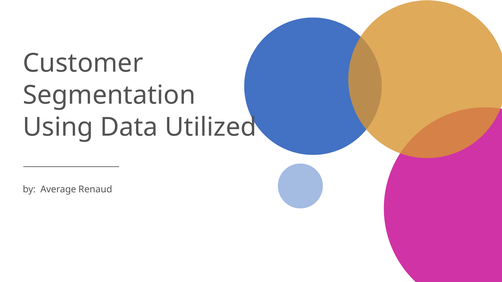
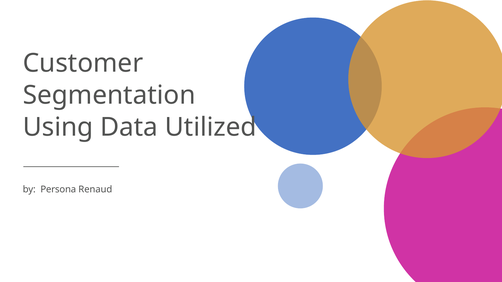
Average: Average -> Persona
